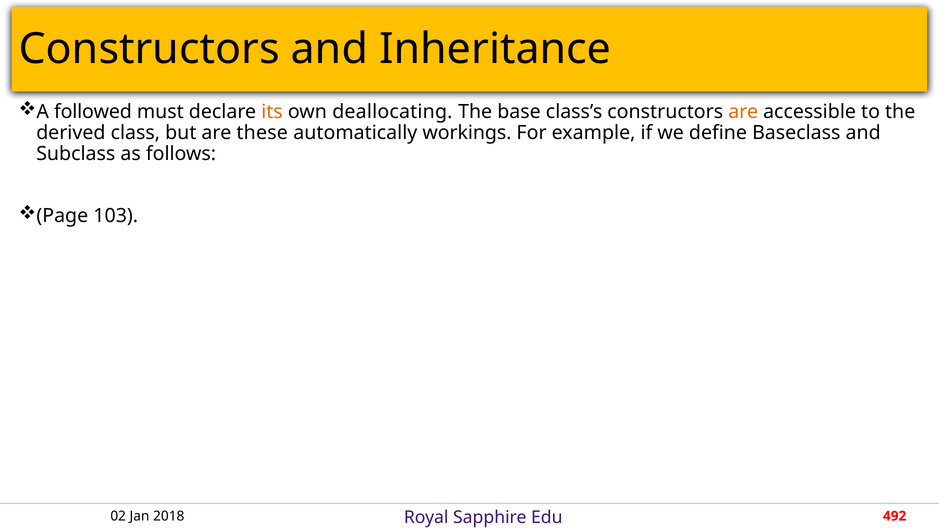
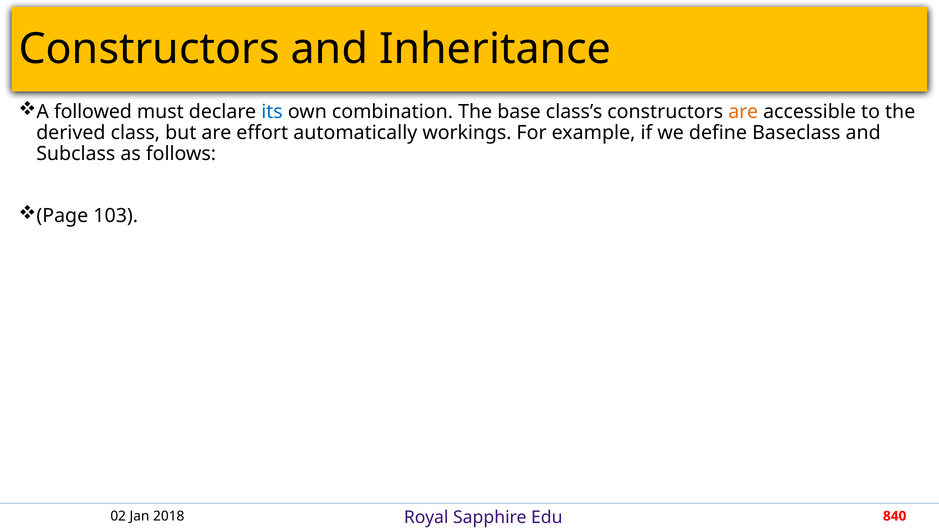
its colour: orange -> blue
deallocating: deallocating -> combination
these: these -> effort
492: 492 -> 840
